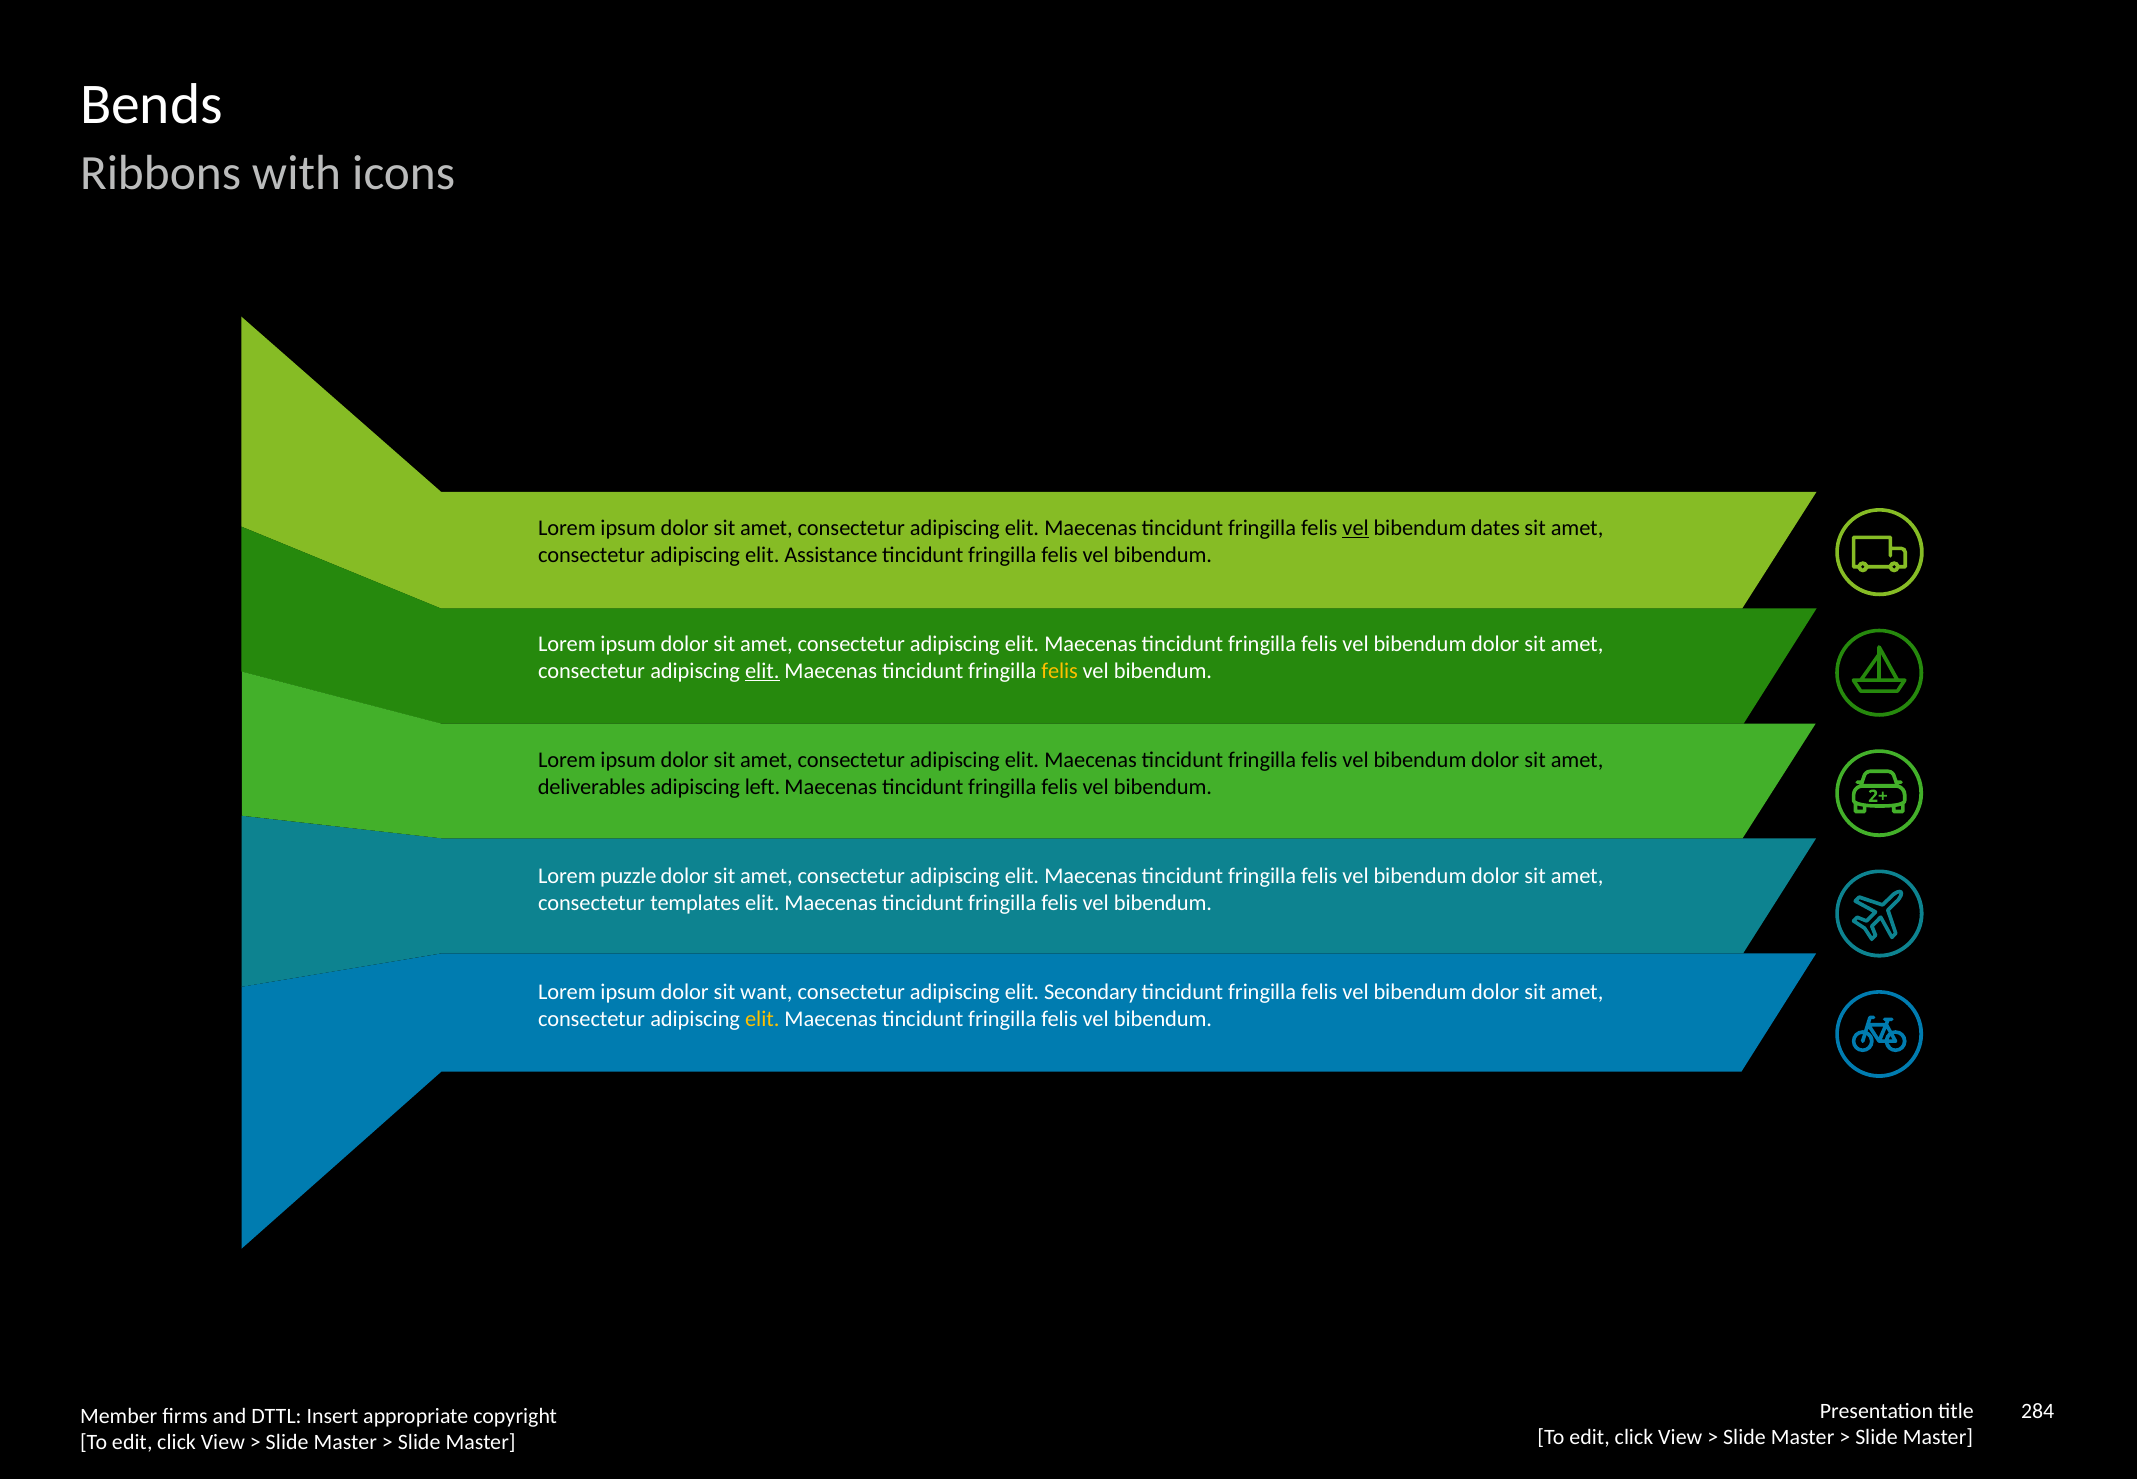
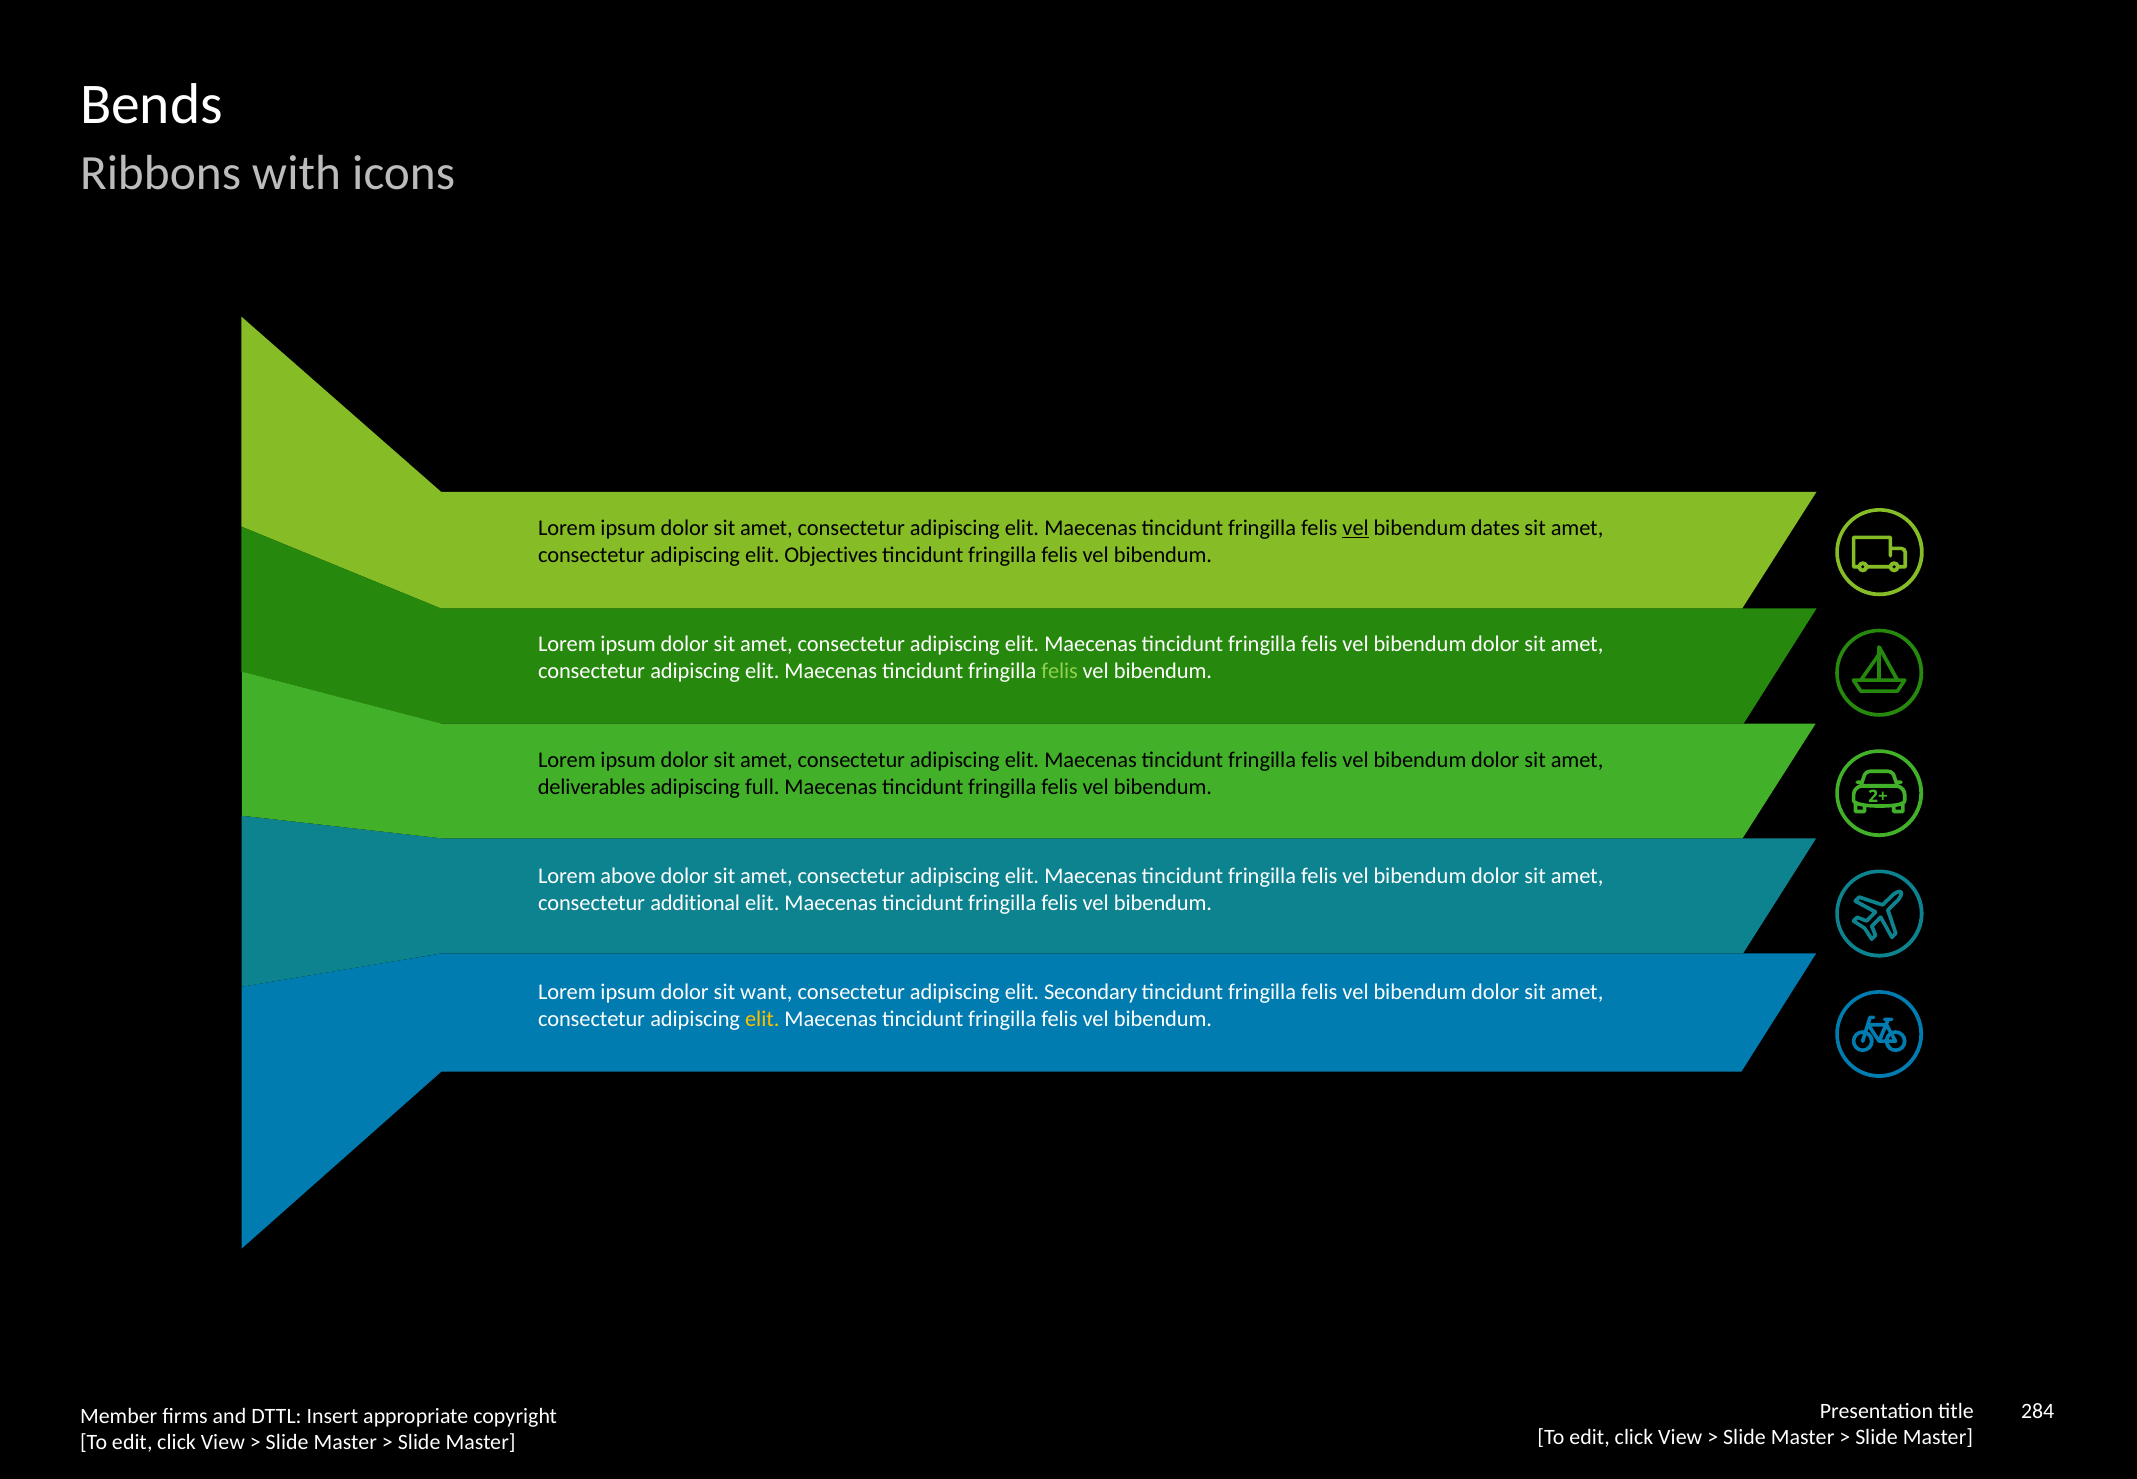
Assistance: Assistance -> Objectives
elit at (762, 671) underline: present -> none
felis at (1060, 671) colour: yellow -> light green
left: left -> full
puzzle: puzzle -> above
templates: templates -> additional
